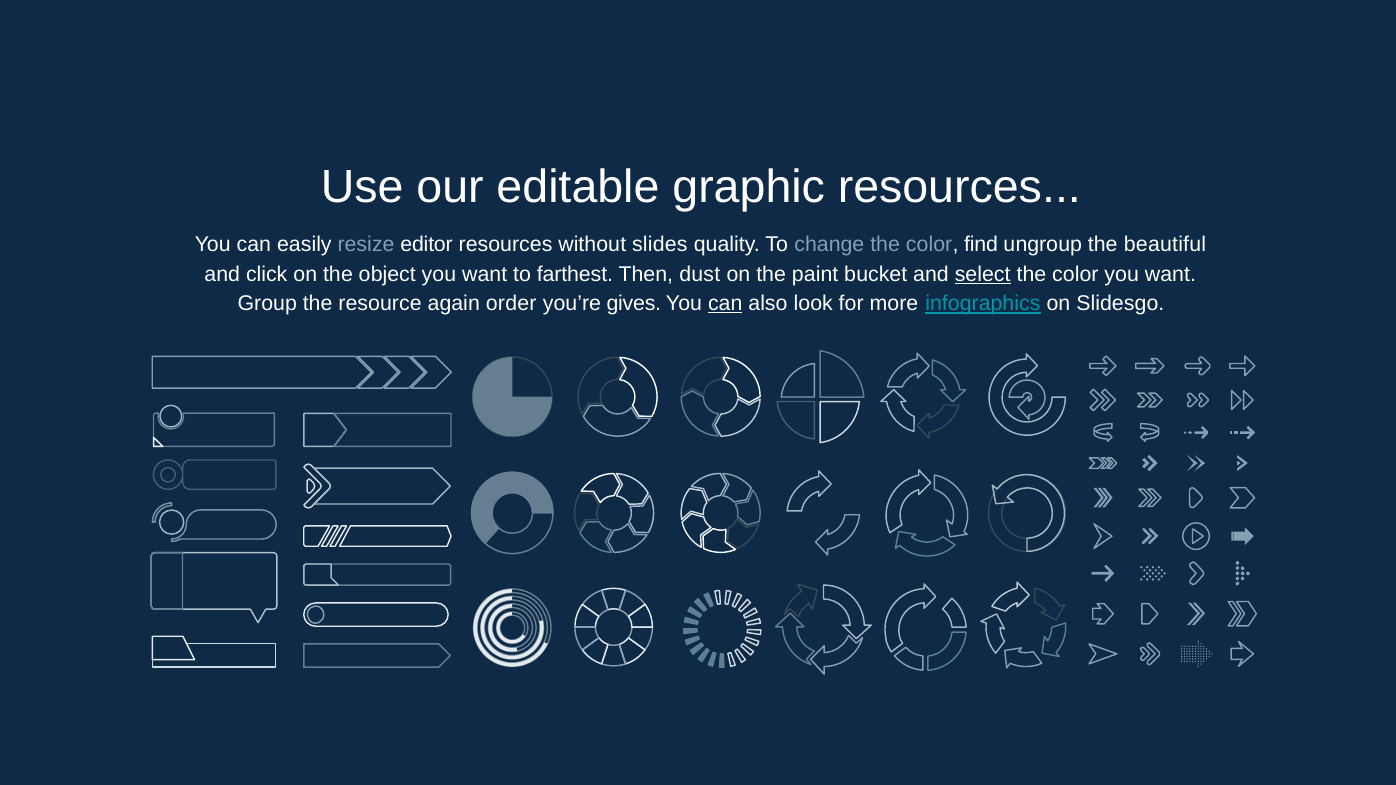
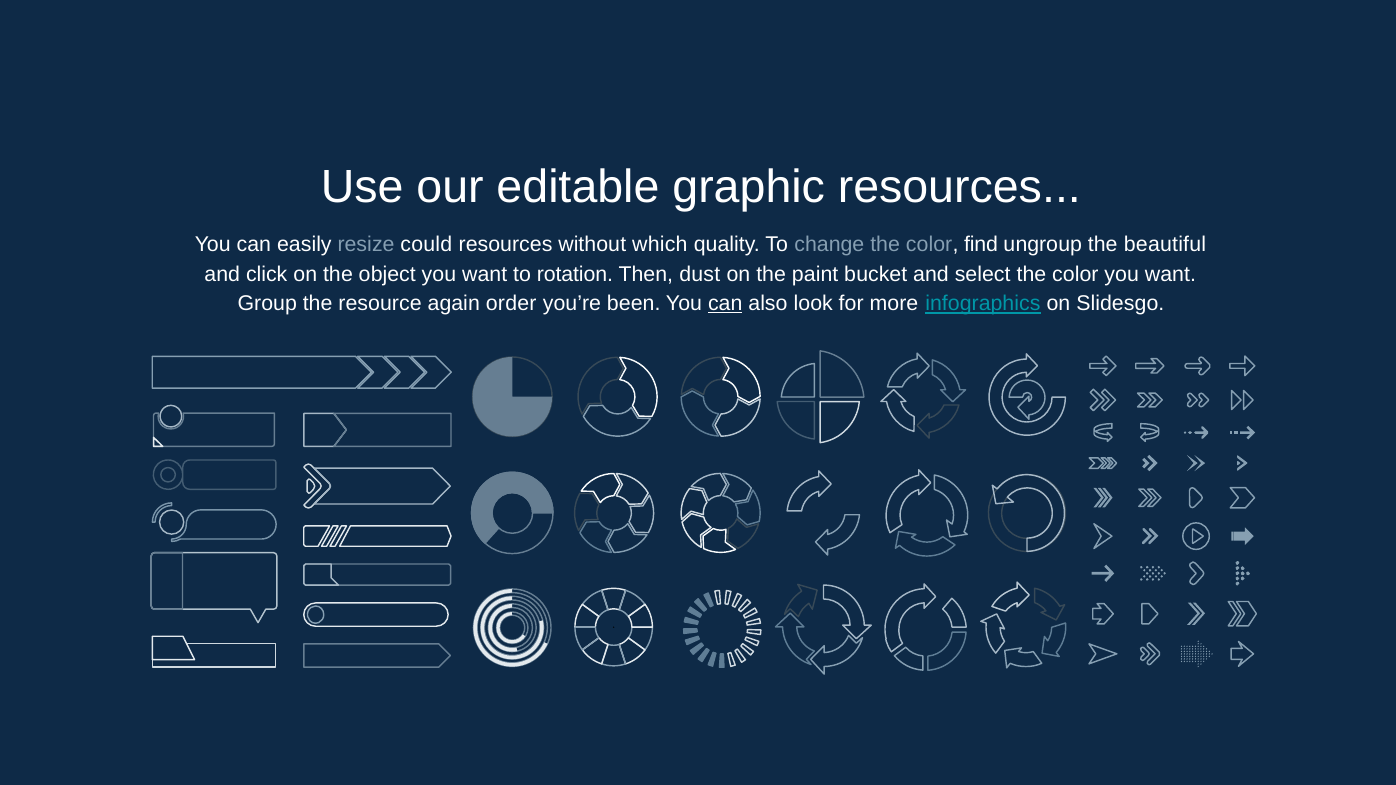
editor: editor -> could
slides: slides -> which
farthest: farthest -> rotation
select underline: present -> none
gives: gives -> been
